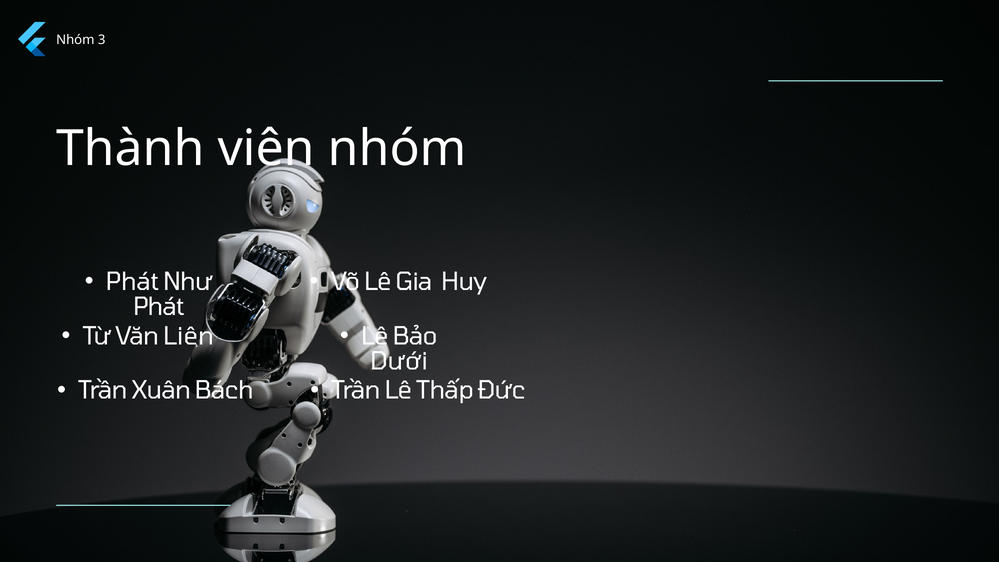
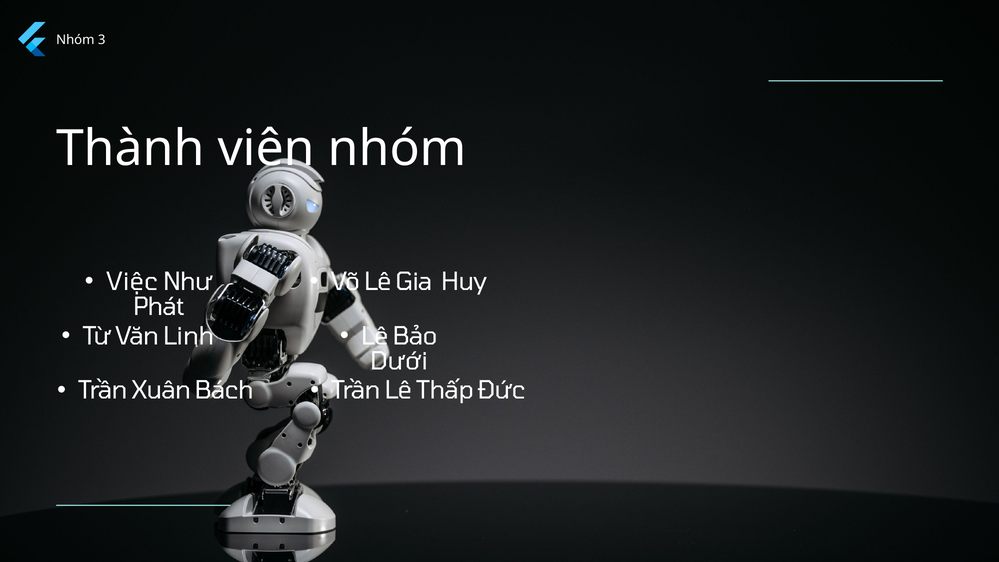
Phát at (133, 282): Phát -> Việc
Liên: Liên -> Linh
